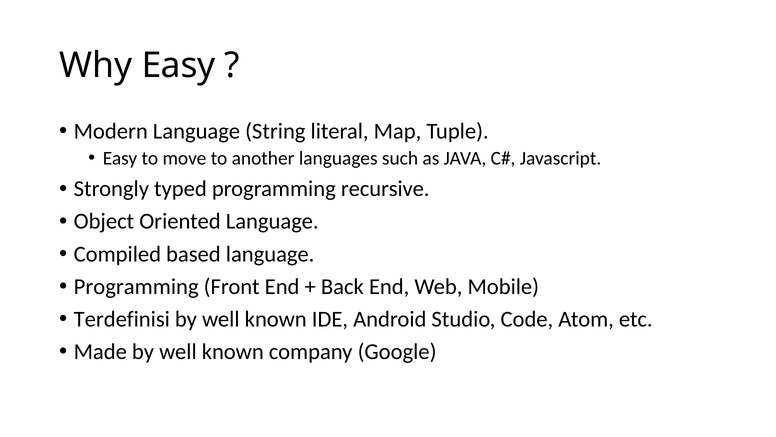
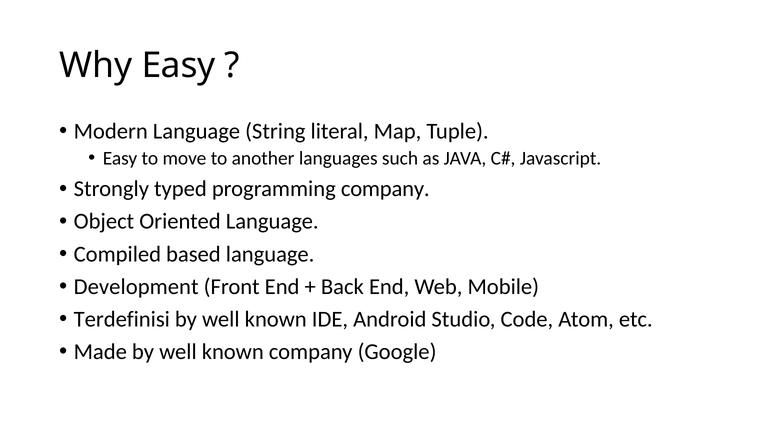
programming recursive: recursive -> company
Programming at (136, 286): Programming -> Development
